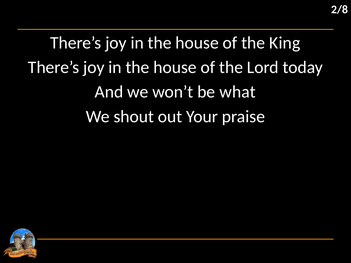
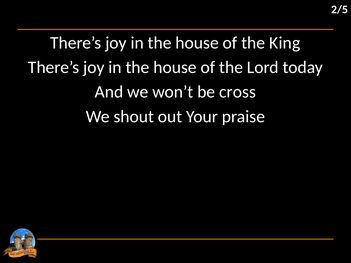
2/8: 2/8 -> 2/5
what: what -> cross
